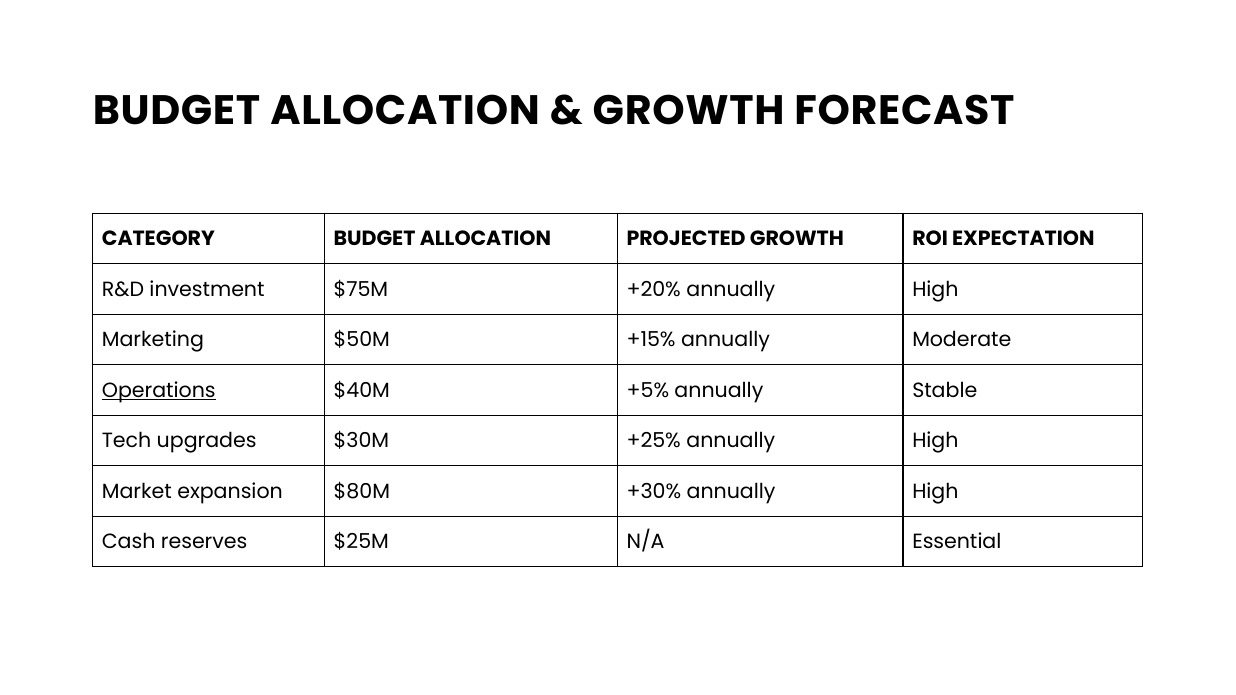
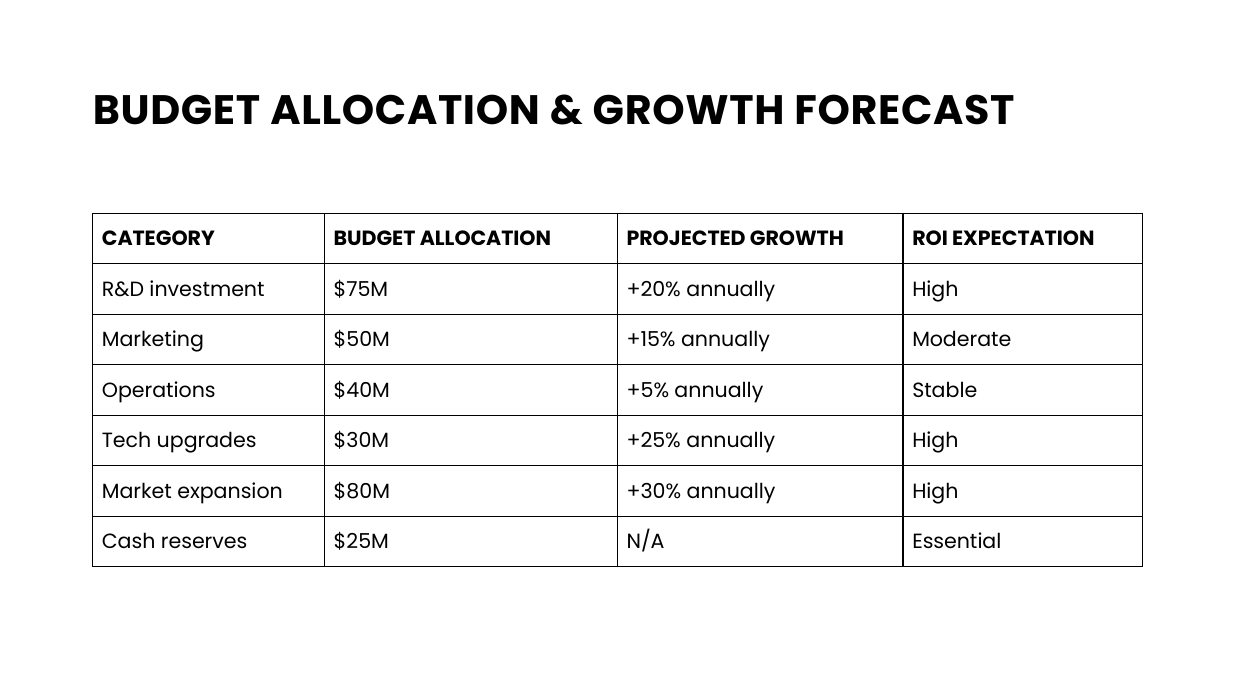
Operations underline: present -> none
